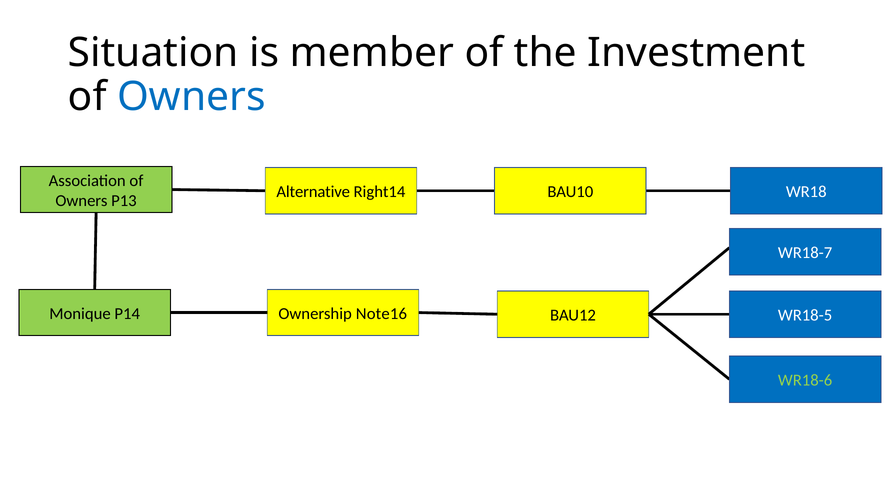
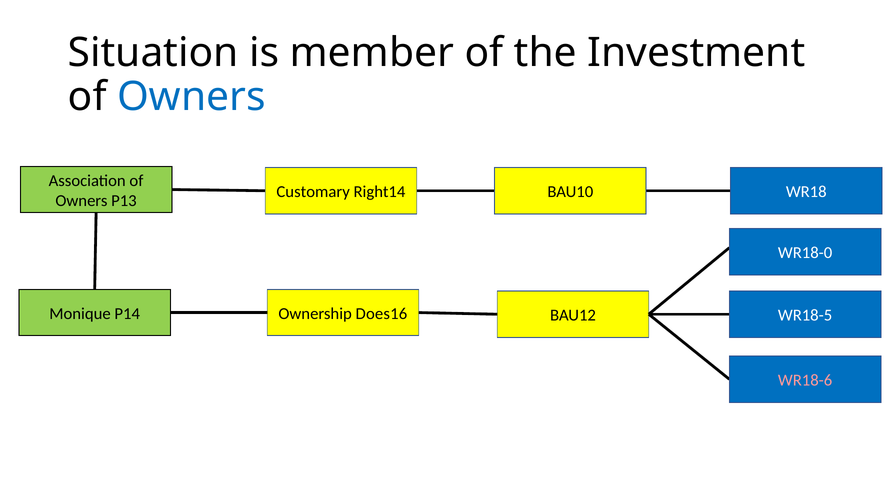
Alternative: Alternative -> Customary
WR18-7: WR18-7 -> WR18-0
Note16: Note16 -> Does16
WR18-6 colour: light green -> pink
